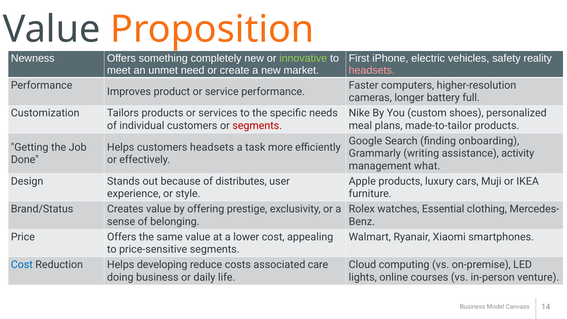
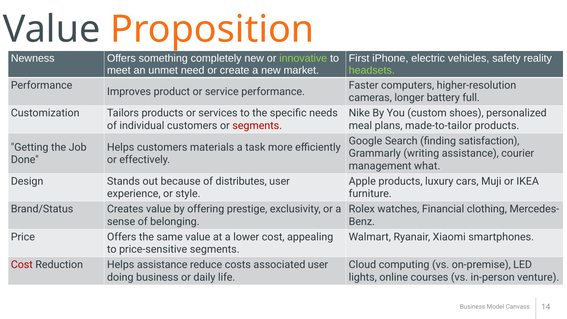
headsets at (372, 70) colour: pink -> light green
onboarding: onboarding -> satisfaction
customers headsets: headsets -> materials
activity: activity -> courier
Essential: Essential -> Financial
Cost at (22, 265) colour: blue -> red
Helps developing: developing -> assistance
associated care: care -> user
